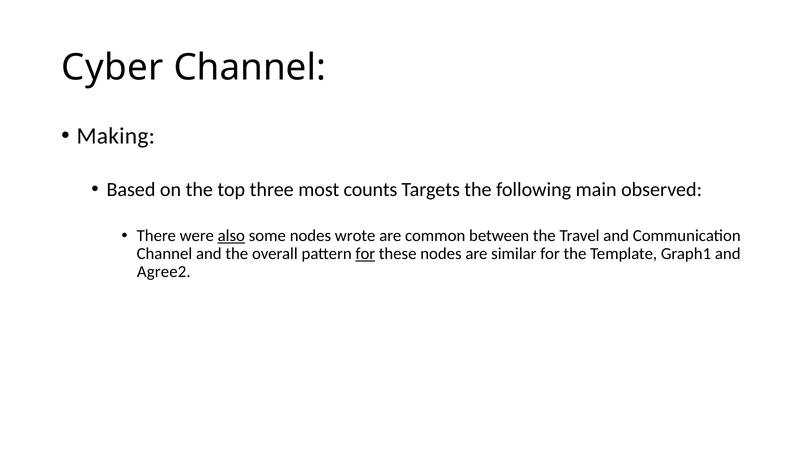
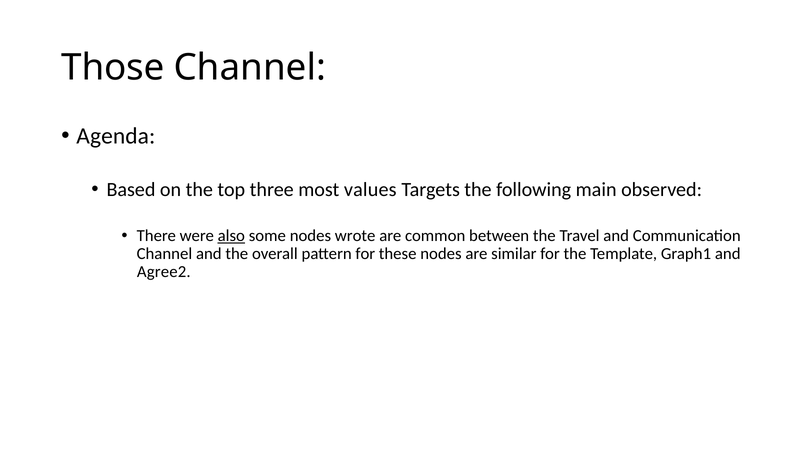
Cyber: Cyber -> Those
Making: Making -> Agenda
counts: counts -> values
for at (365, 254) underline: present -> none
